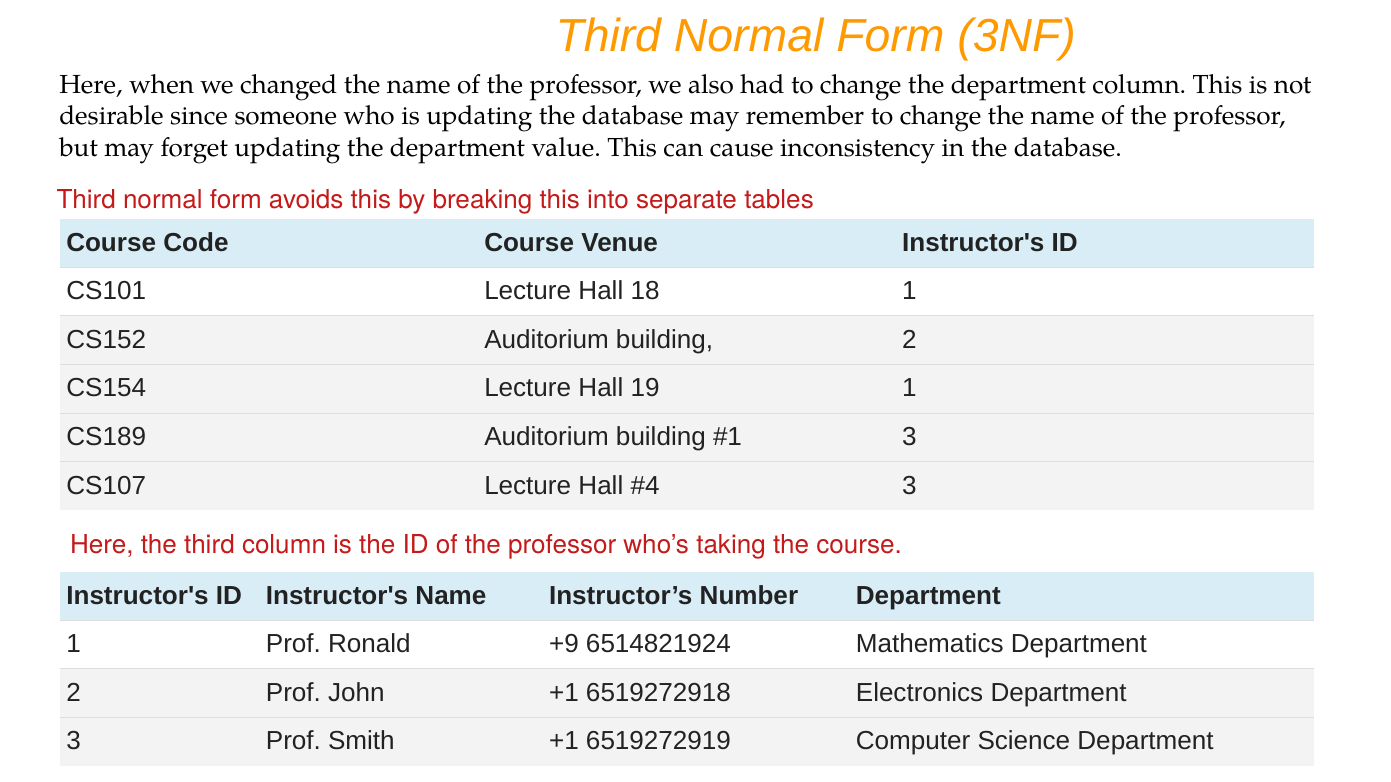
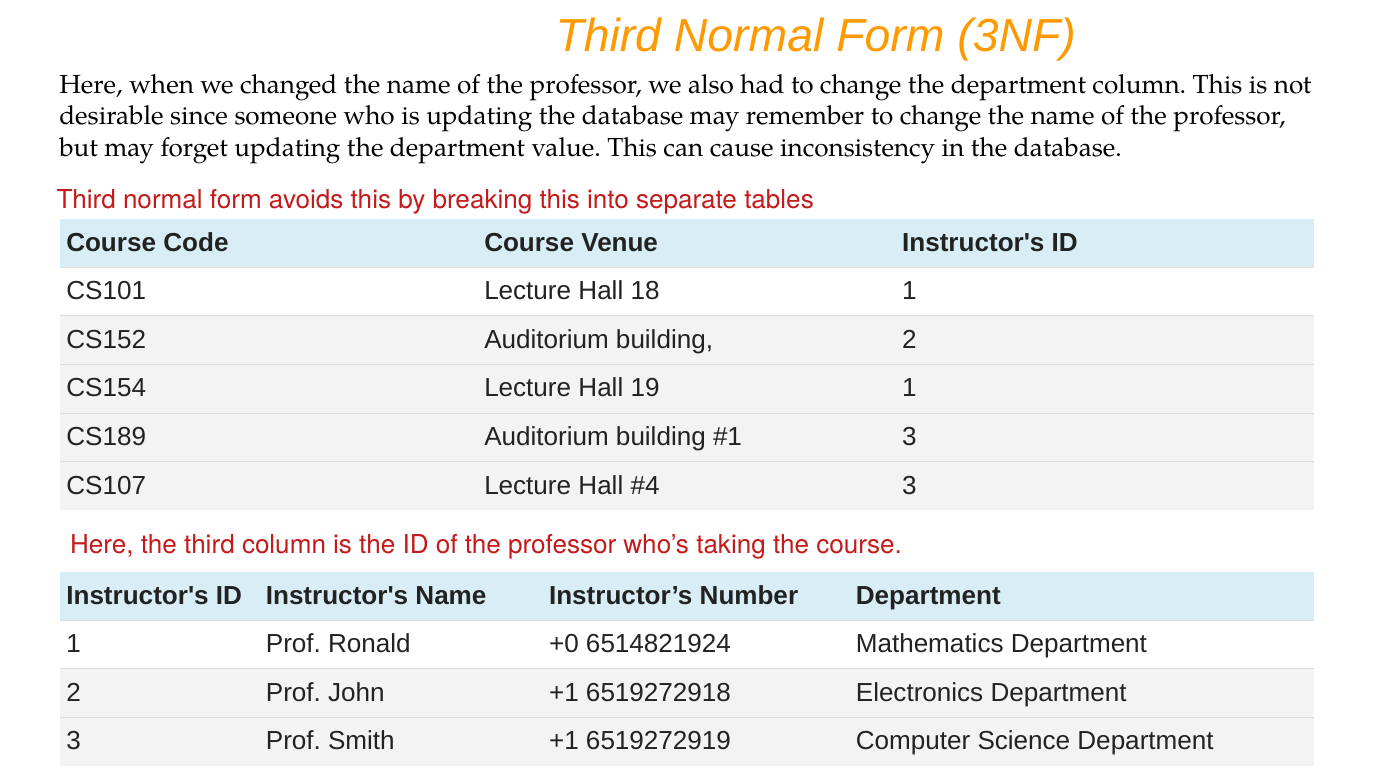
+9: +9 -> +0
